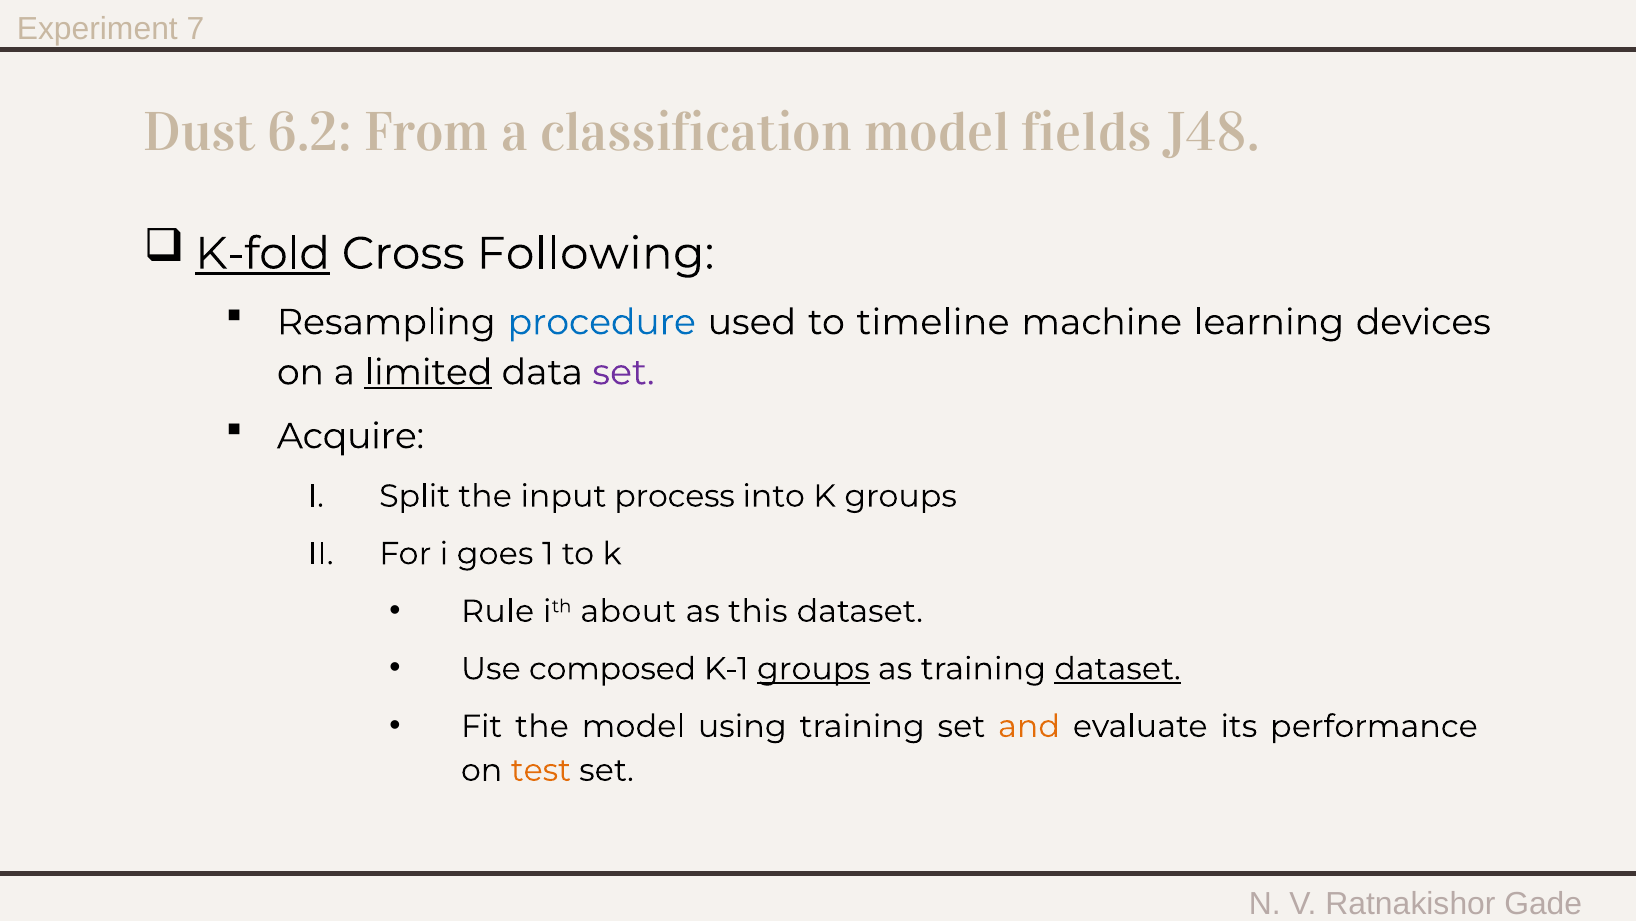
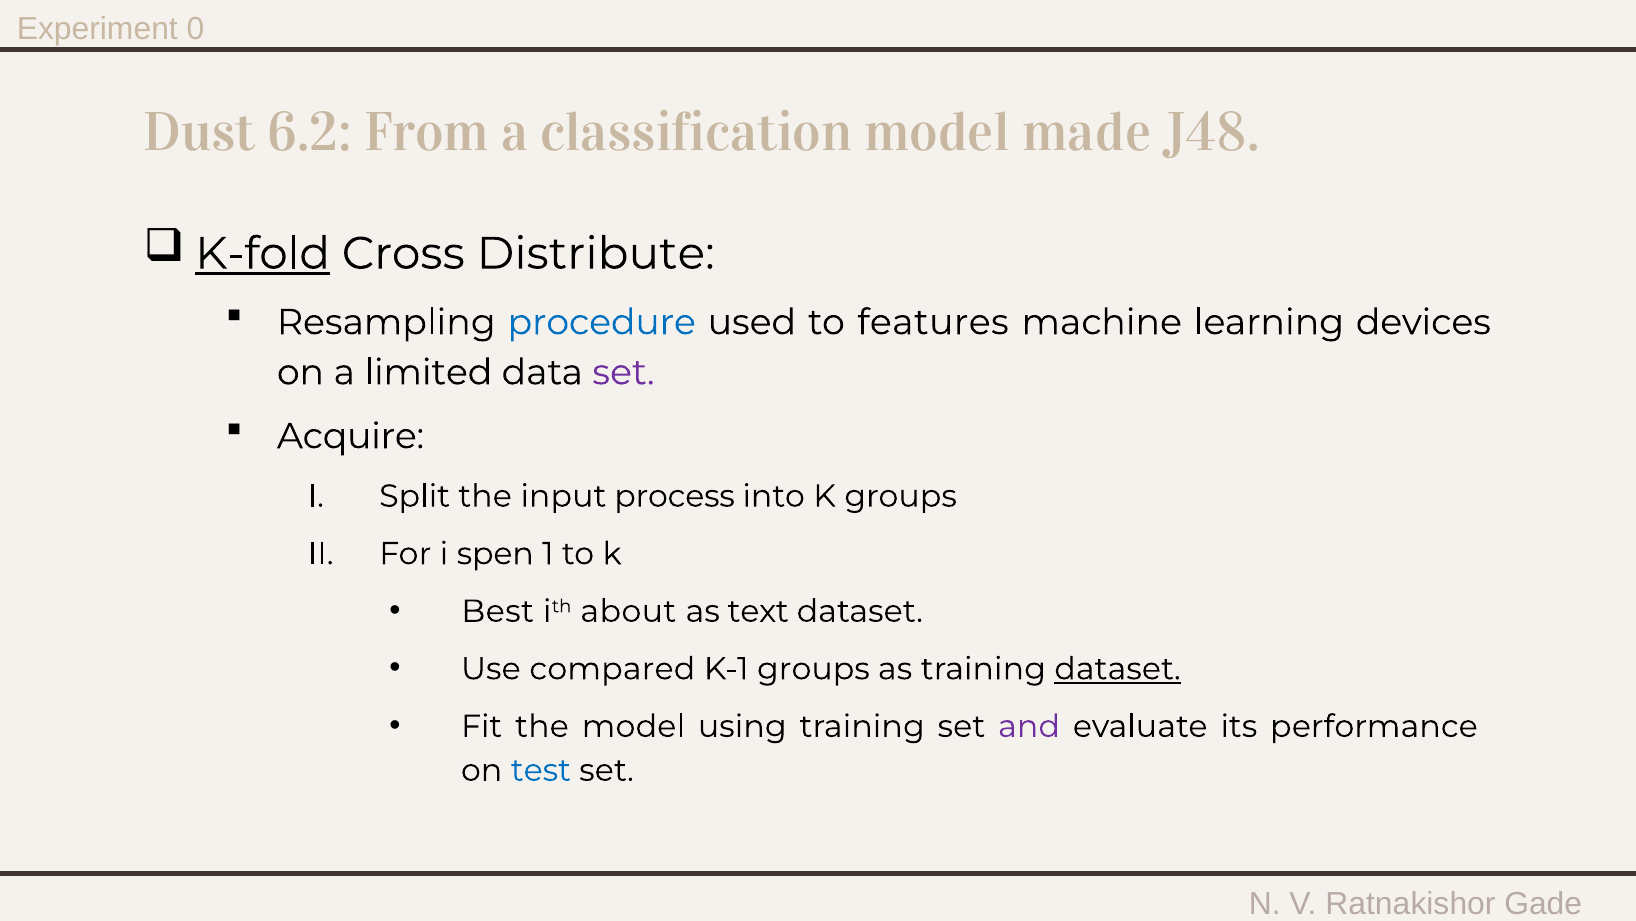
7: 7 -> 0
fields: fields -> made
Following: Following -> Distribute
timeline: timeline -> features
limited underline: present -> none
goes: goes -> spen
Rule: Rule -> Best
this: this -> text
composed: composed -> compared
groups at (813, 668) underline: present -> none
and colour: orange -> purple
test colour: orange -> blue
